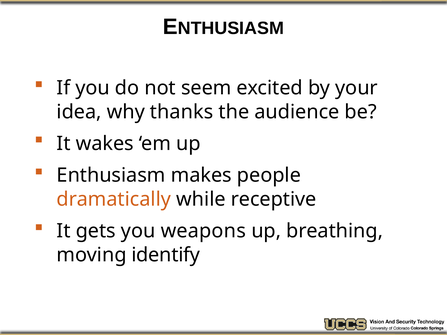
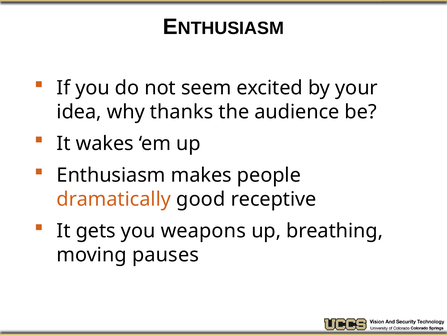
while: while -> good
identify: identify -> pauses
